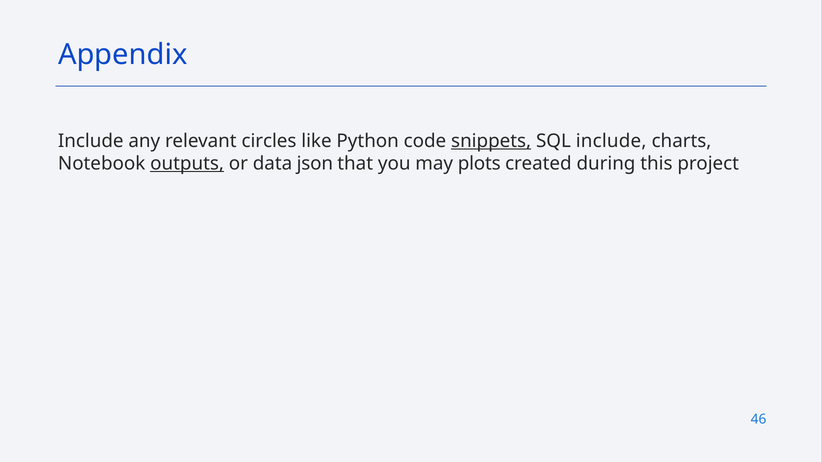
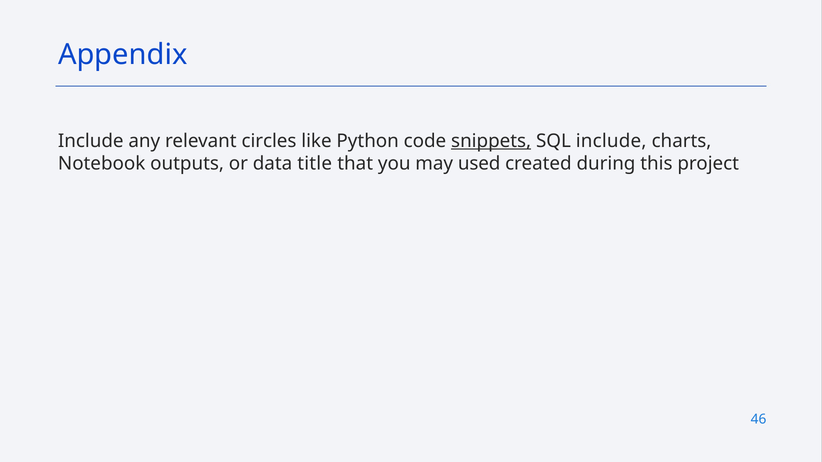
outputs underline: present -> none
json: json -> title
plots: plots -> used
